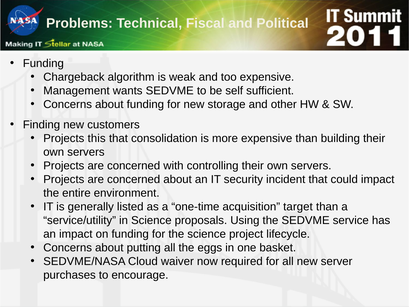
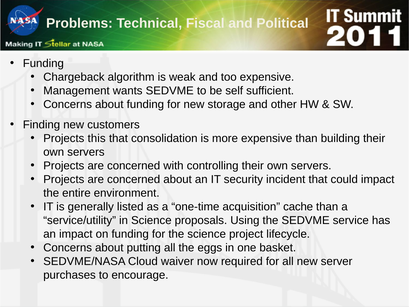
target: target -> cache
